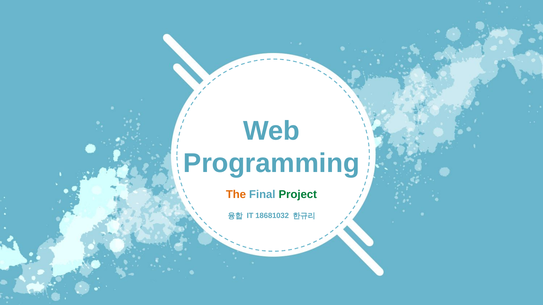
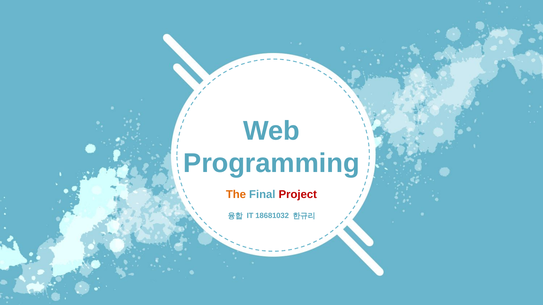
Project colour: green -> red
